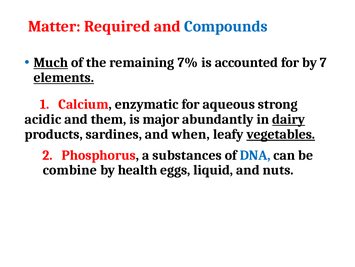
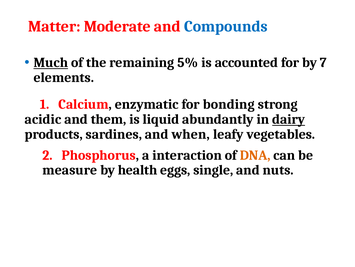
Required: Required -> Moderate
7%: 7% -> 5%
elements underline: present -> none
aqueous: aqueous -> bonding
major: major -> liquid
vegetables underline: present -> none
substances: substances -> interaction
DNA colour: blue -> orange
combine: combine -> measure
liquid: liquid -> single
